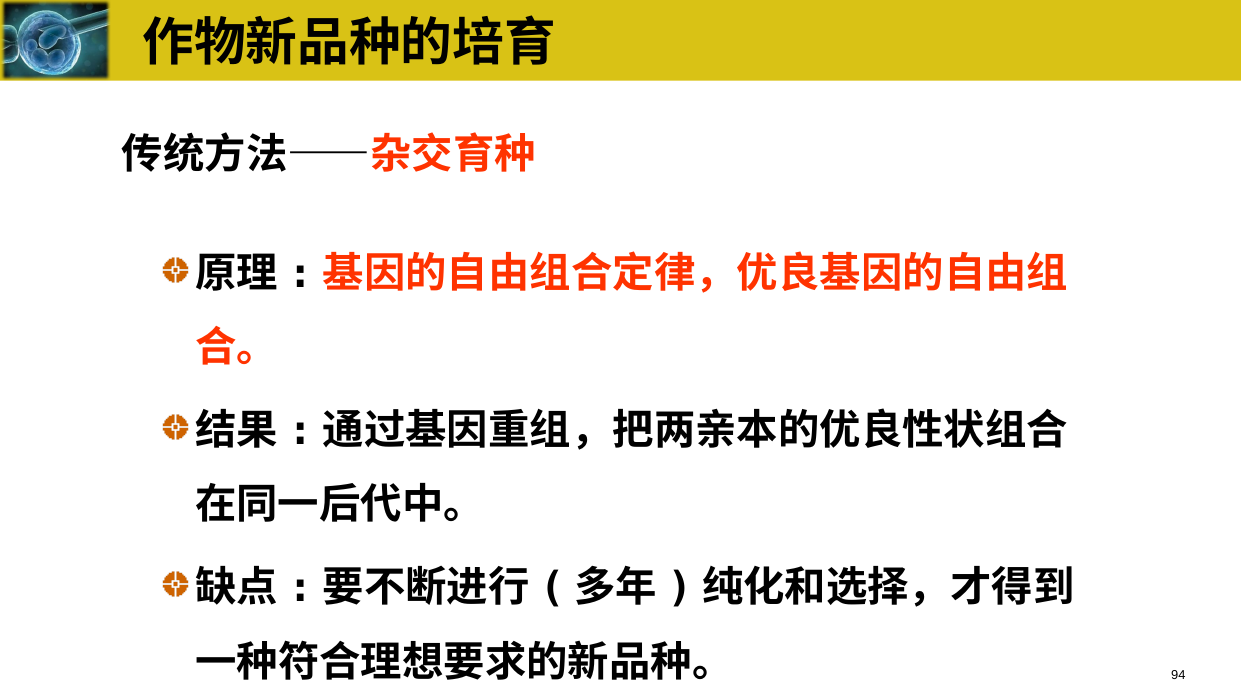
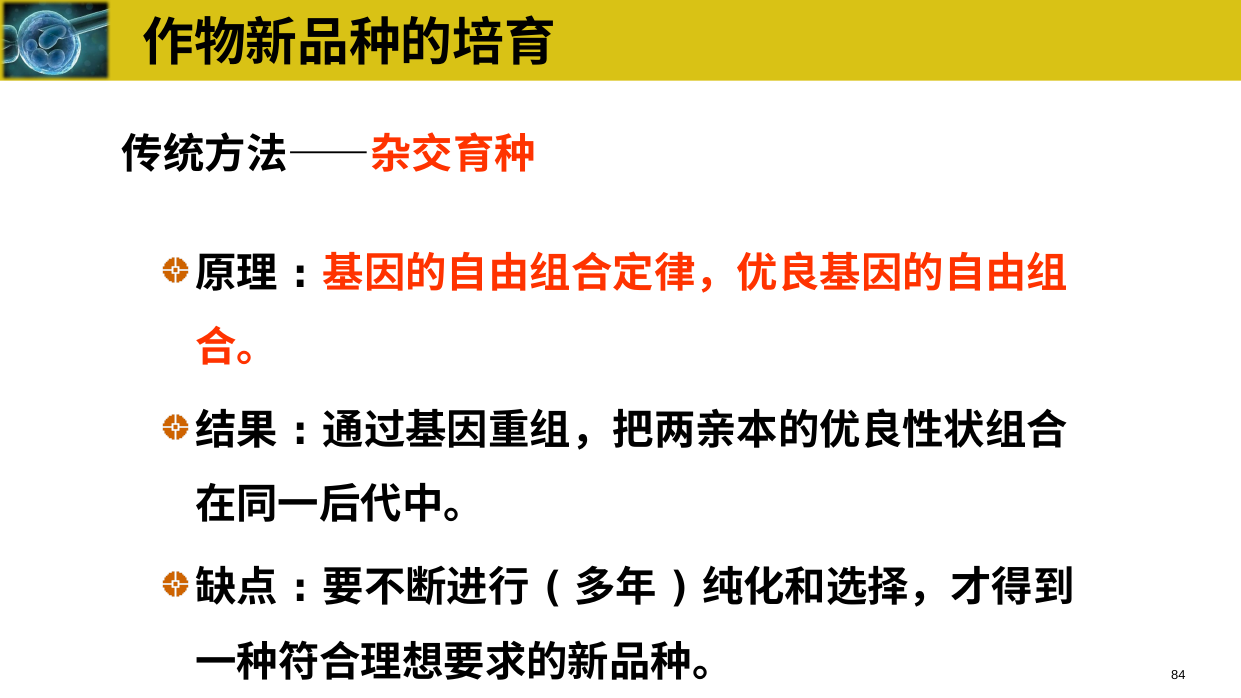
94: 94 -> 84
